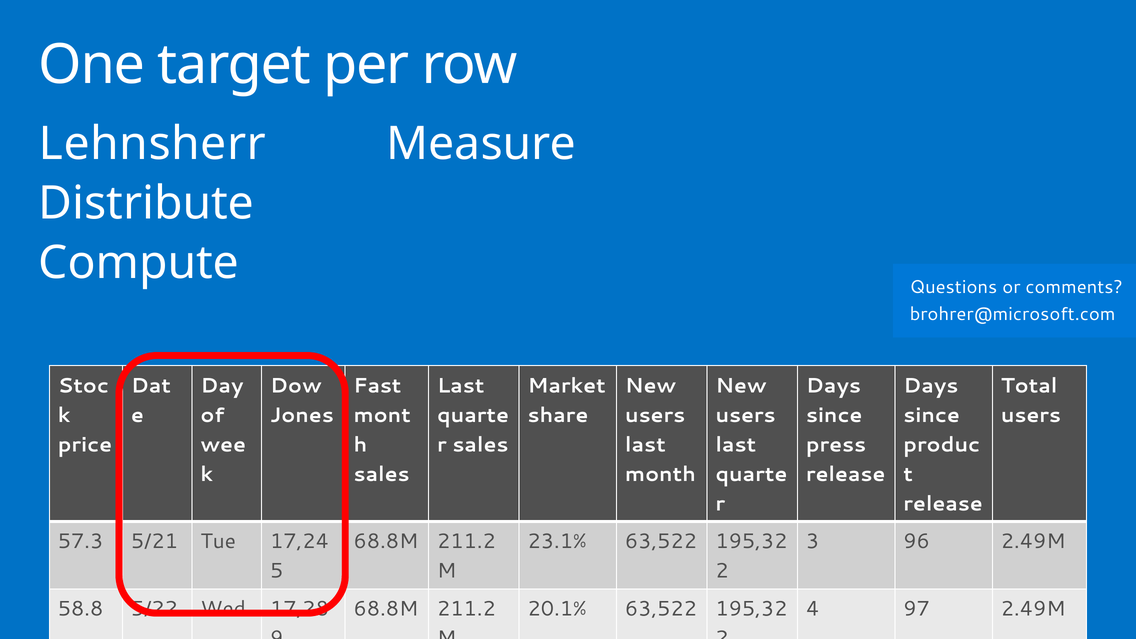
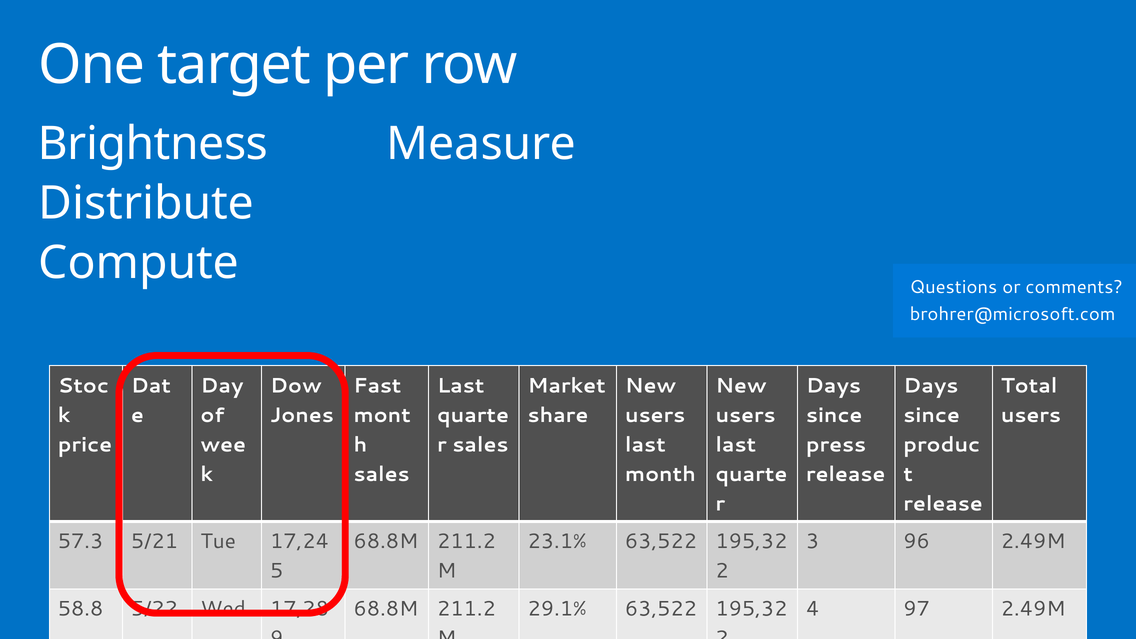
Lehnsherr: Lehnsherr -> Brightness
20.1%: 20.1% -> 29.1%
